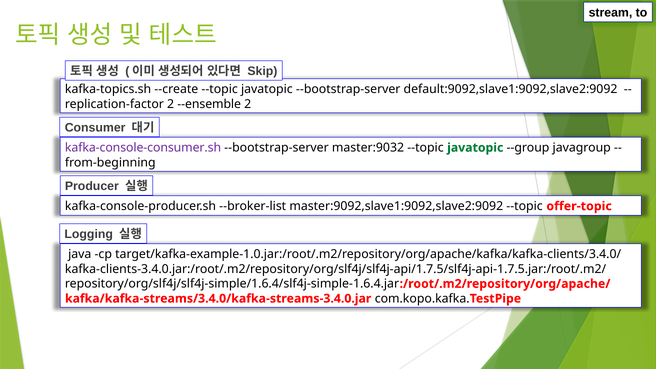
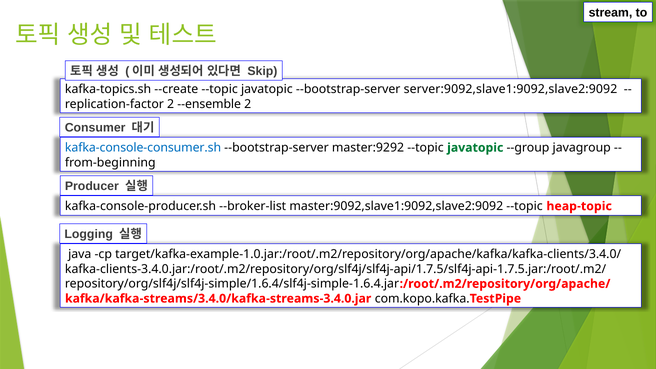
default:9092,slave1:9092,slave2:9092: default:9092,slave1:9092,slave2:9092 -> server:9092,slave1:9092,slave2:9092
kafka-console-consumer.sh colour: purple -> blue
master:9032: master:9032 -> master:9292
offer-topic: offer-topic -> heap-topic
